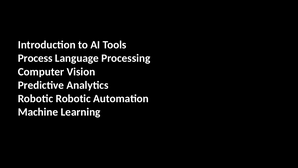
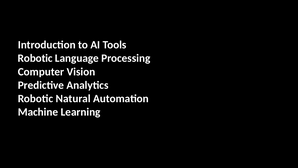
Process at (35, 58): Process -> Robotic
Robotic Robotic: Robotic -> Natural
